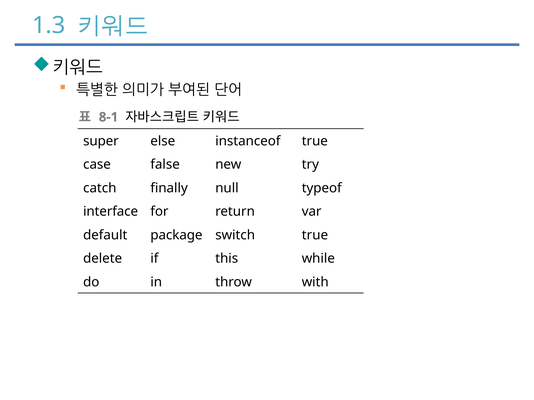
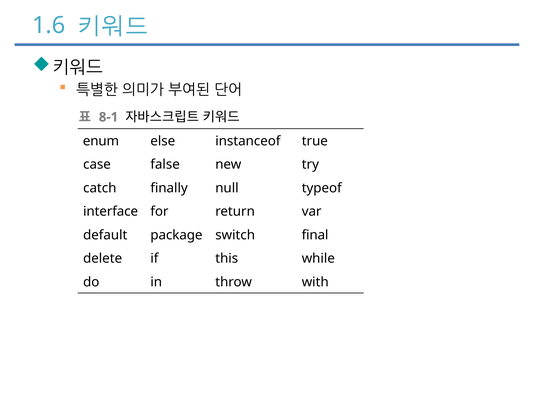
1.3: 1.3 -> 1.6
super: super -> enum
switch true: true -> final
